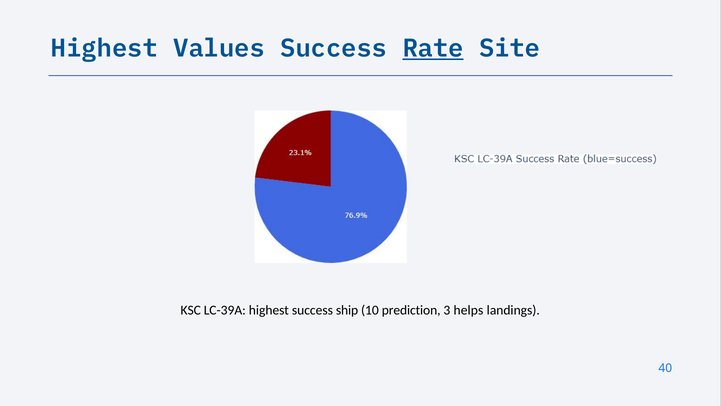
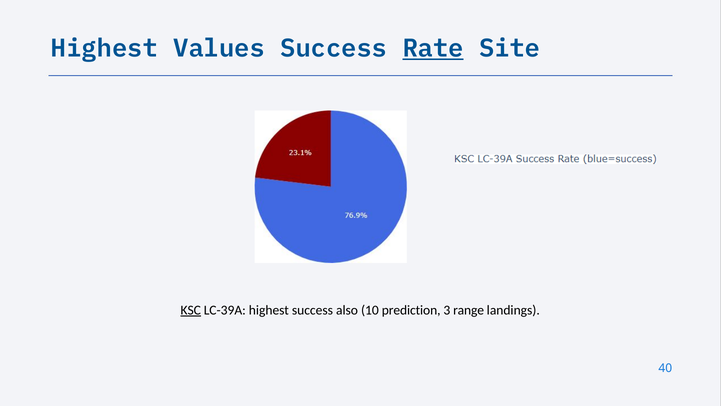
KSC underline: none -> present
ship: ship -> also
helps: helps -> range
